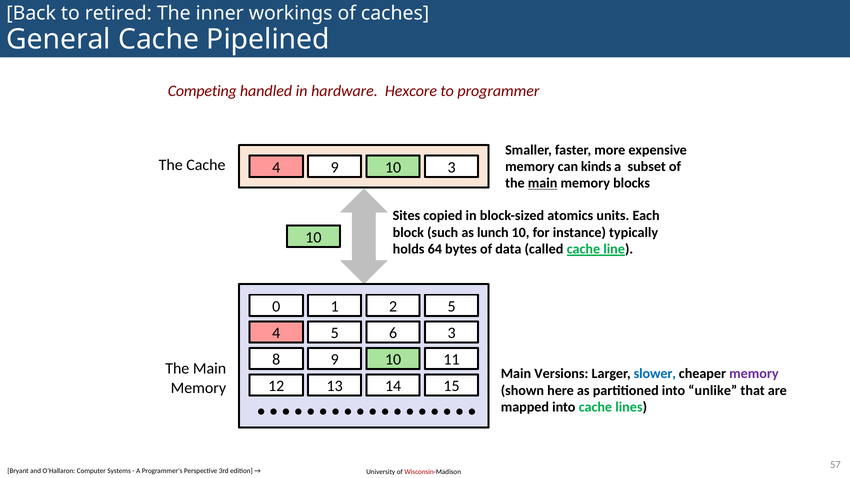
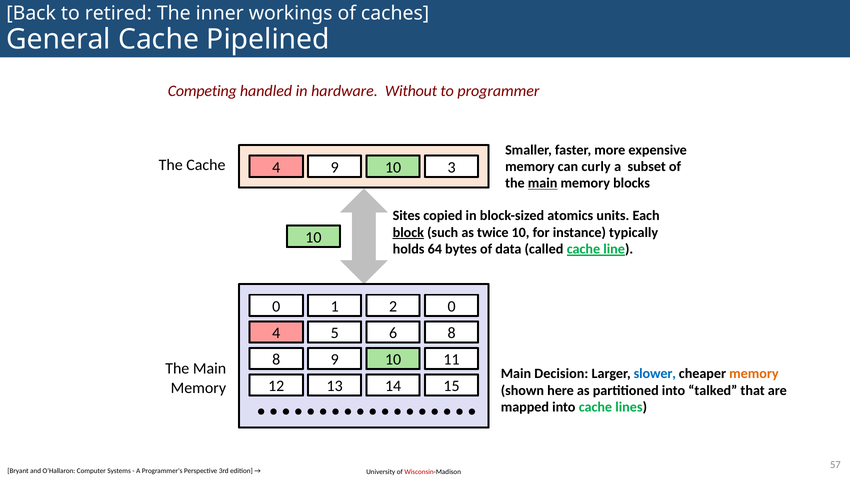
Hexcore: Hexcore -> Without
kinds: kinds -> curly
block underline: none -> present
lunch: lunch -> twice
2 5: 5 -> 0
6 3: 3 -> 8
Versions: Versions -> Decision
memory at (754, 374) colour: purple -> orange
unlike: unlike -> talked
